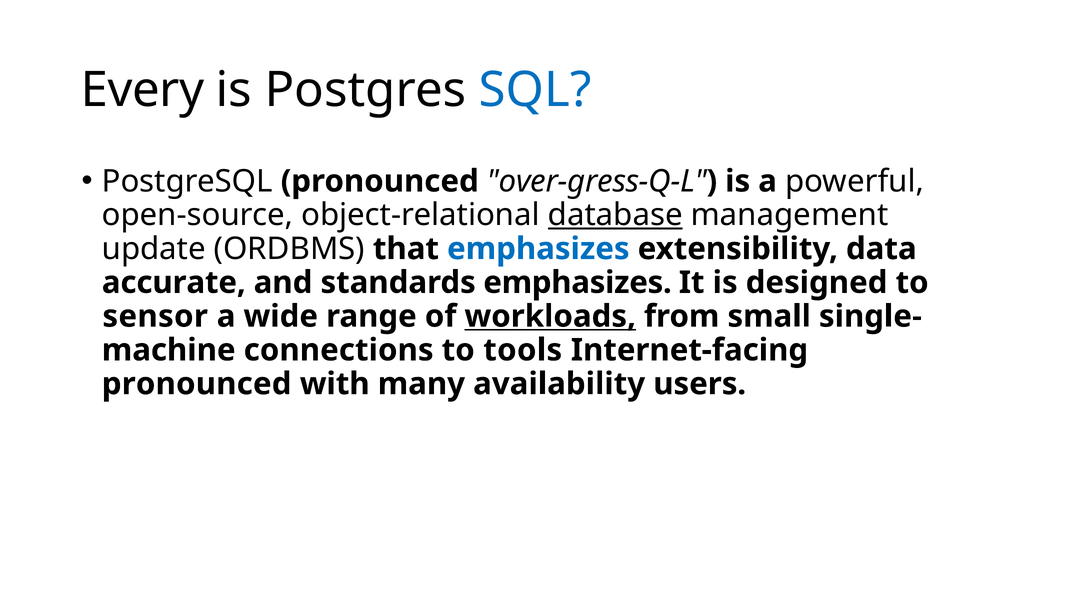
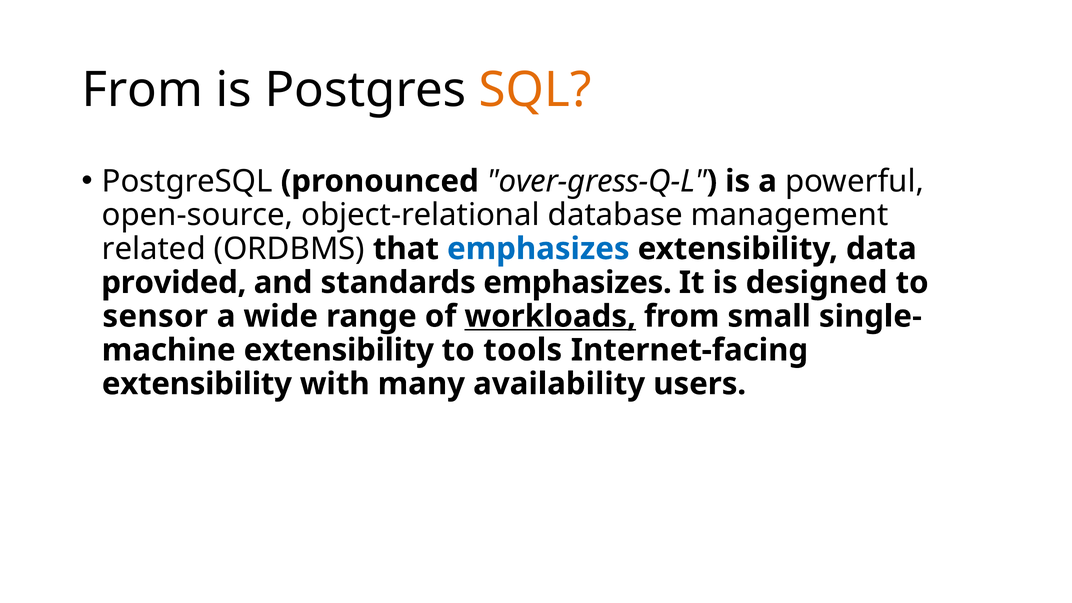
Every at (143, 90): Every -> From
SQL colour: blue -> orange
database underline: present -> none
update: update -> related
accurate: accurate -> provided
connections at (339, 350): connections -> extensibility
pronounced at (197, 384): pronounced -> extensibility
